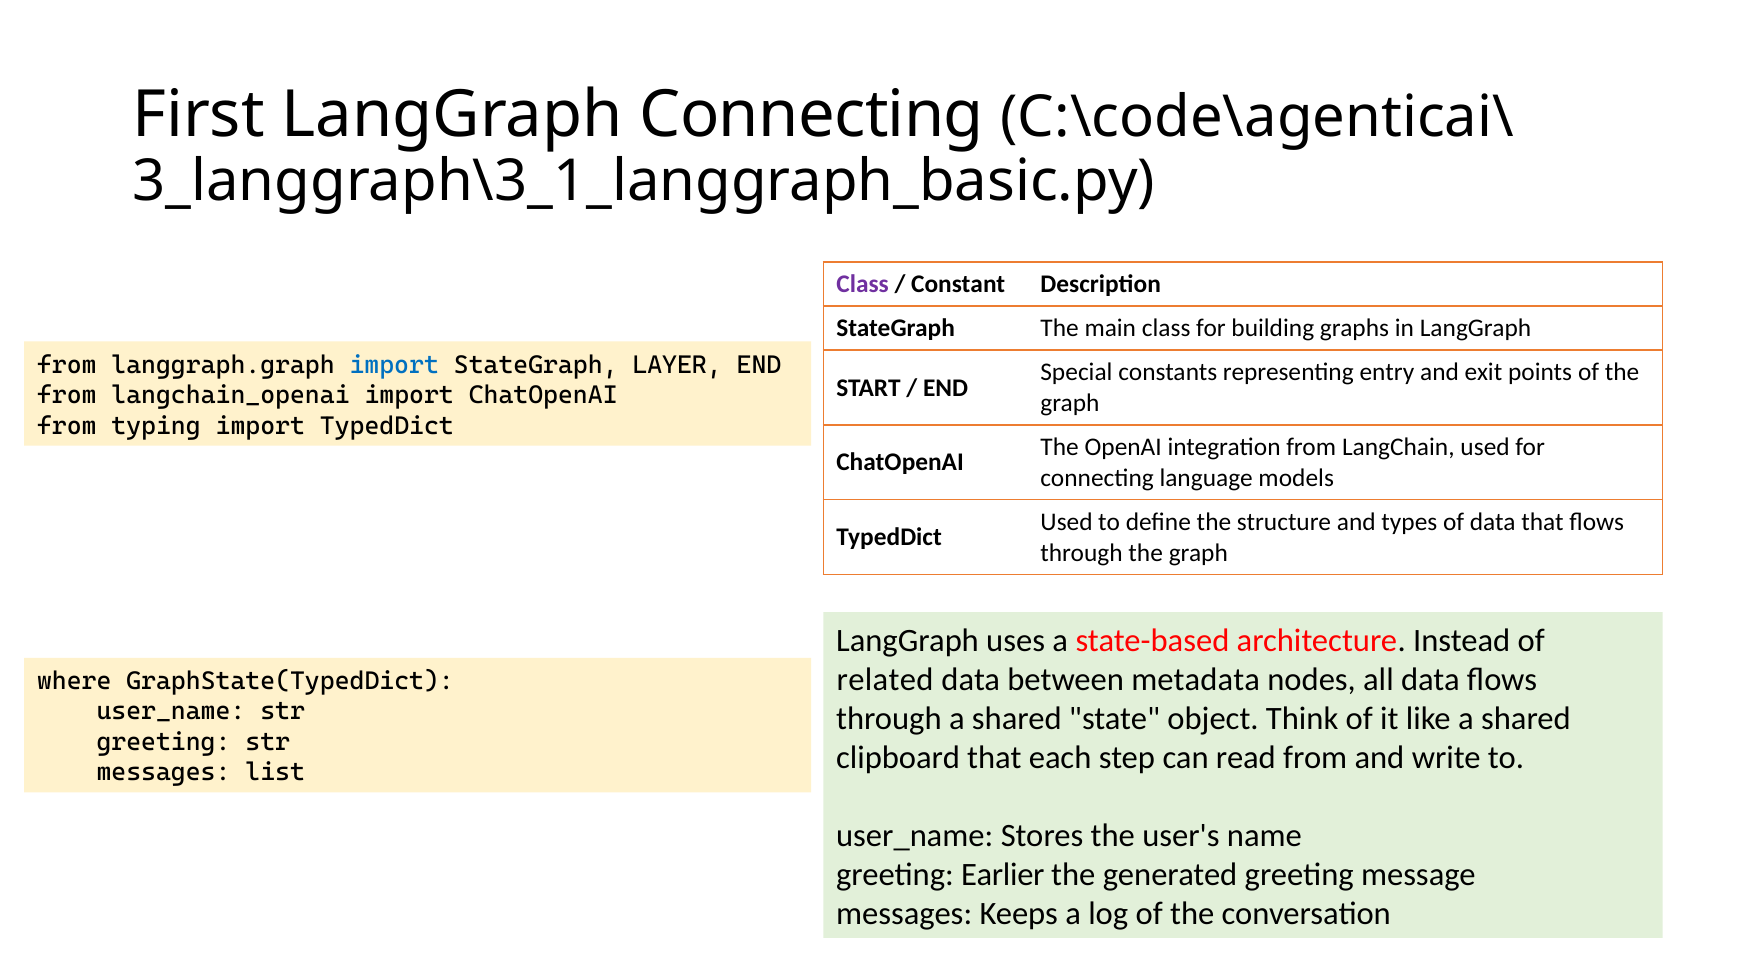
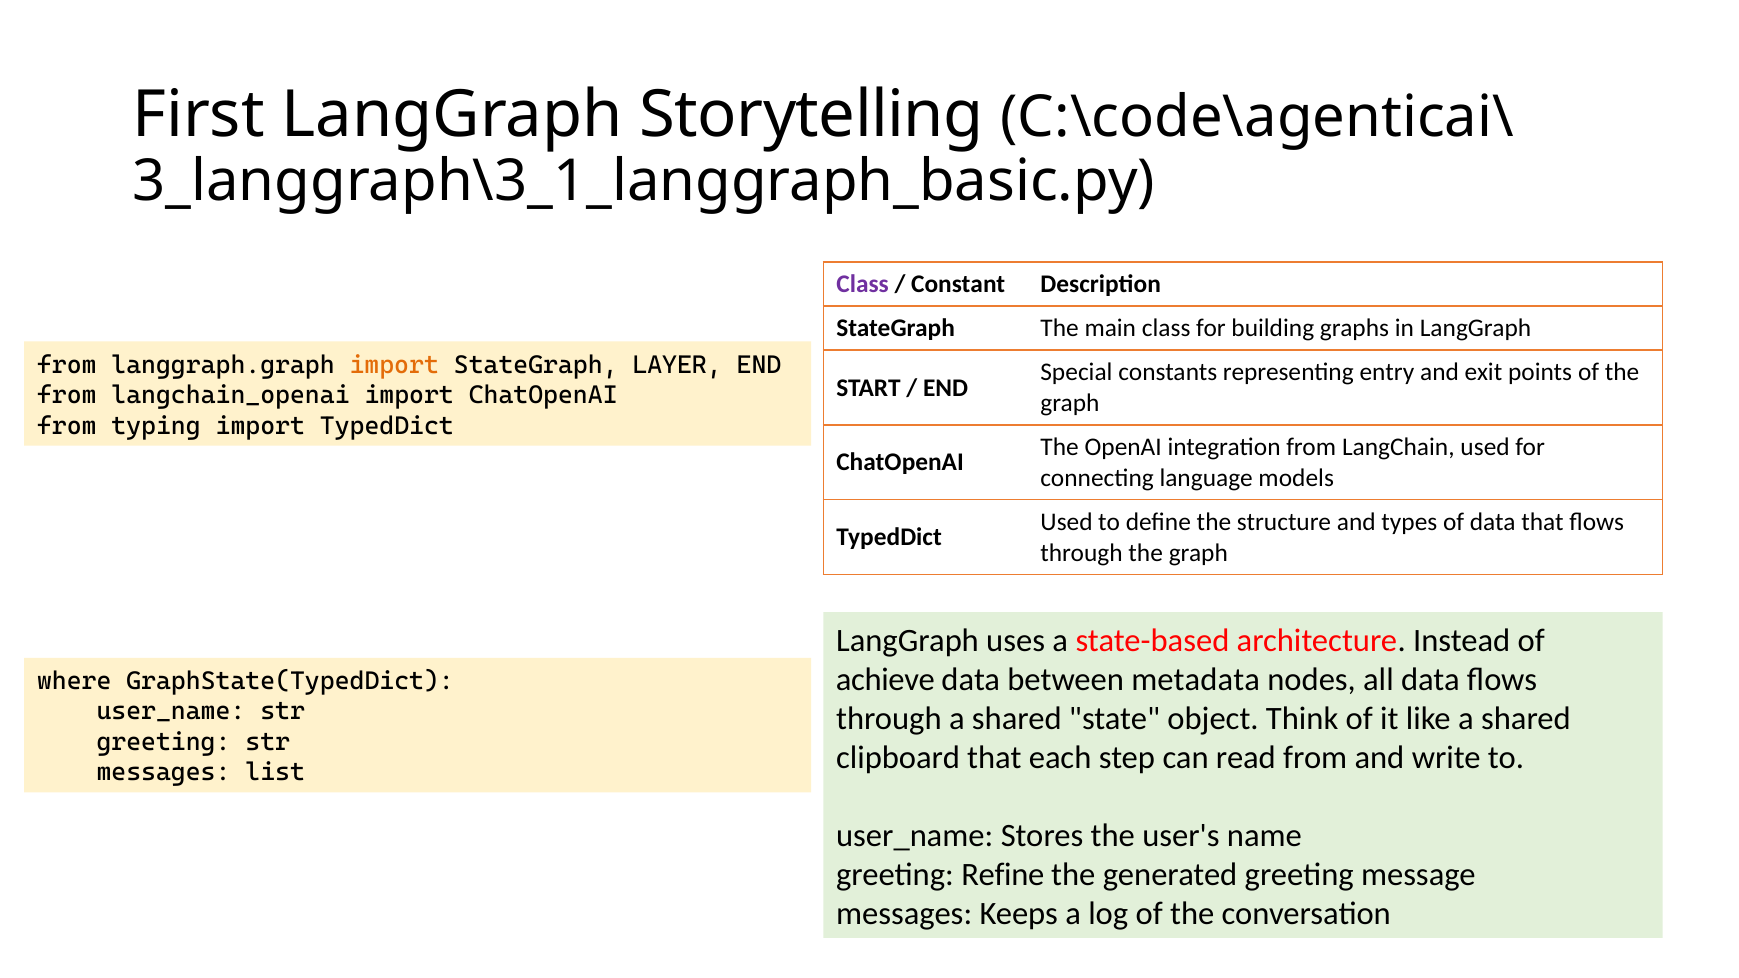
LangGraph Connecting: Connecting -> Storytelling
import at (394, 365) colour: blue -> orange
related: related -> achieve
Earlier: Earlier -> Refine
